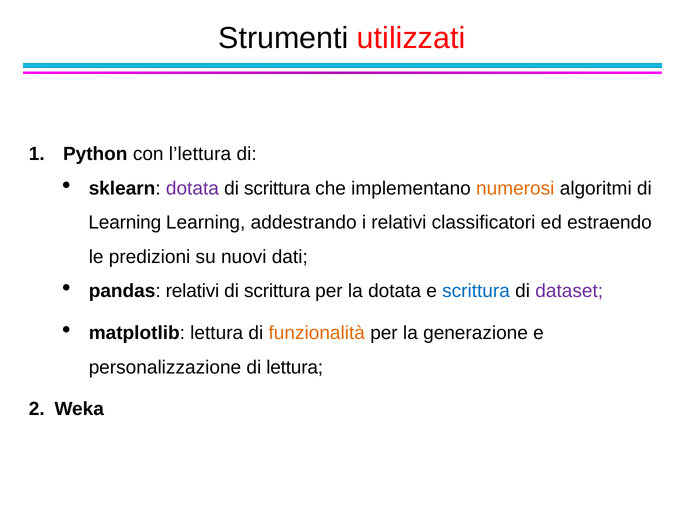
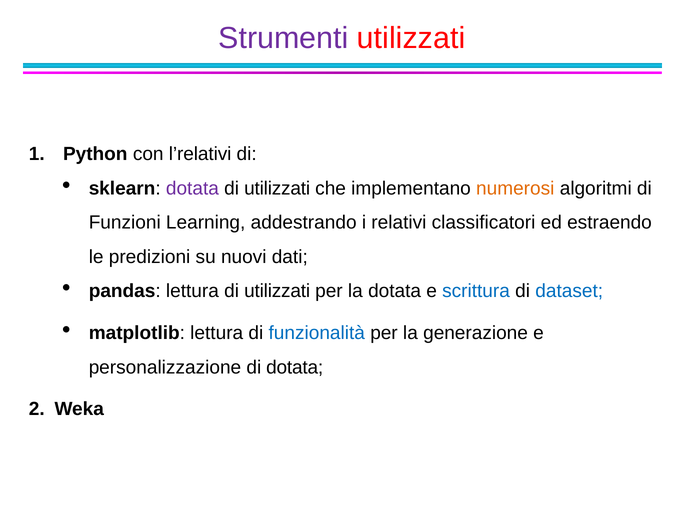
Strumenti colour: black -> purple
l’lettura: l’lettura -> l’relativi
scrittura at (277, 188): scrittura -> utilizzati
Learning at (125, 223): Learning -> Funzioni
pandas relativi: relativi -> lettura
scrittura at (277, 291): scrittura -> utilizzati
dataset colour: purple -> blue
funzionalità colour: orange -> blue
di lettura: lettura -> dotata
